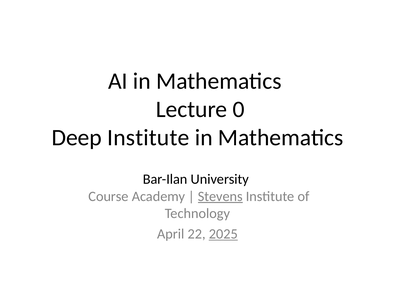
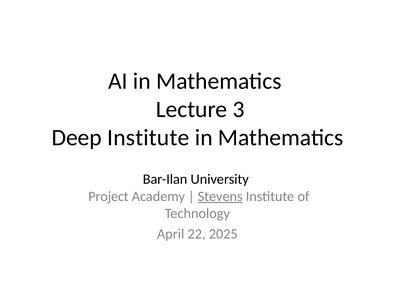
0: 0 -> 3
Course: Course -> Project
2025 underline: present -> none
